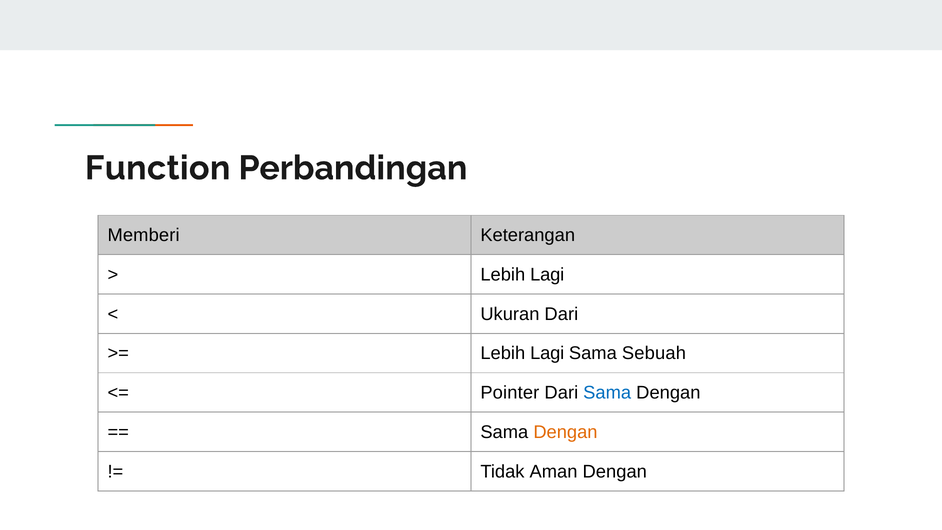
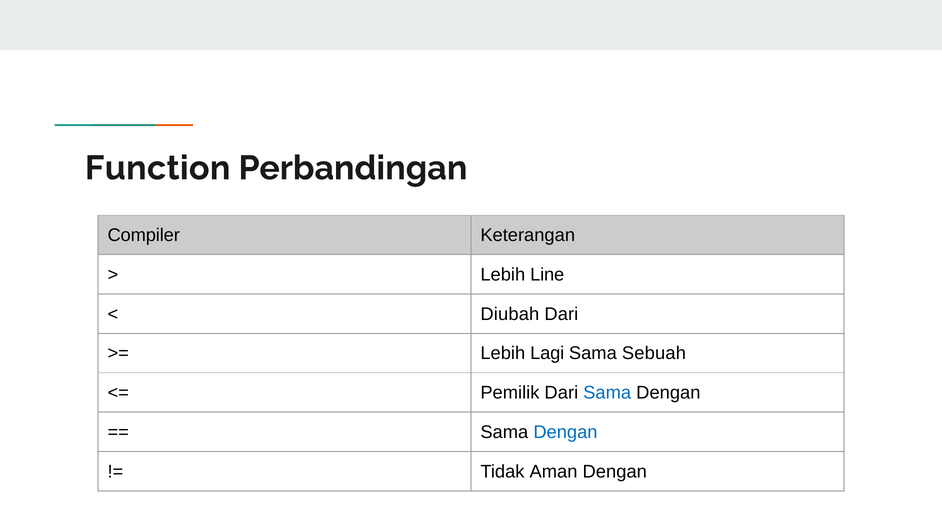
Memberi: Memberi -> Compiler
Lagi at (547, 275): Lagi -> Line
Ukuran: Ukuran -> Diubah
Pointer: Pointer -> Pemilik
Dengan at (565, 432) colour: orange -> blue
